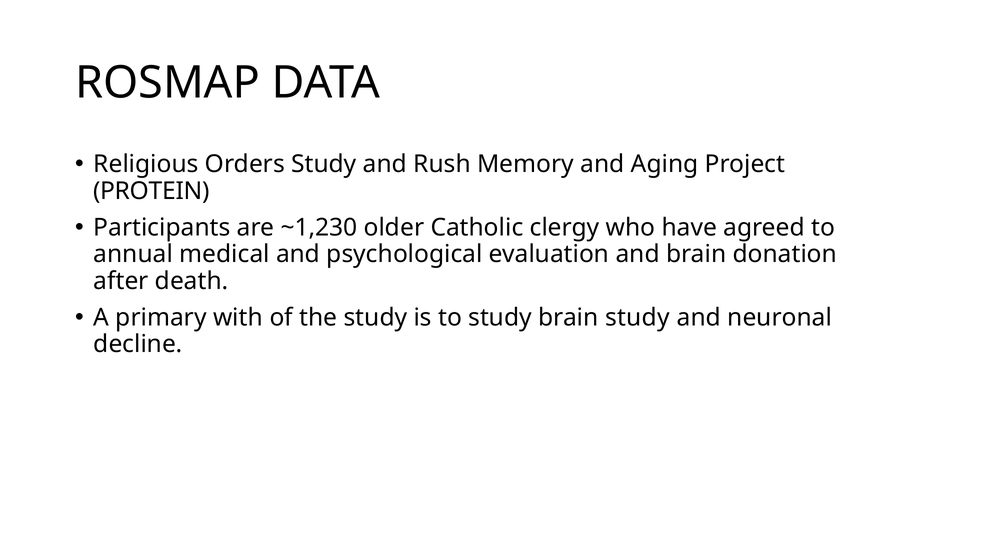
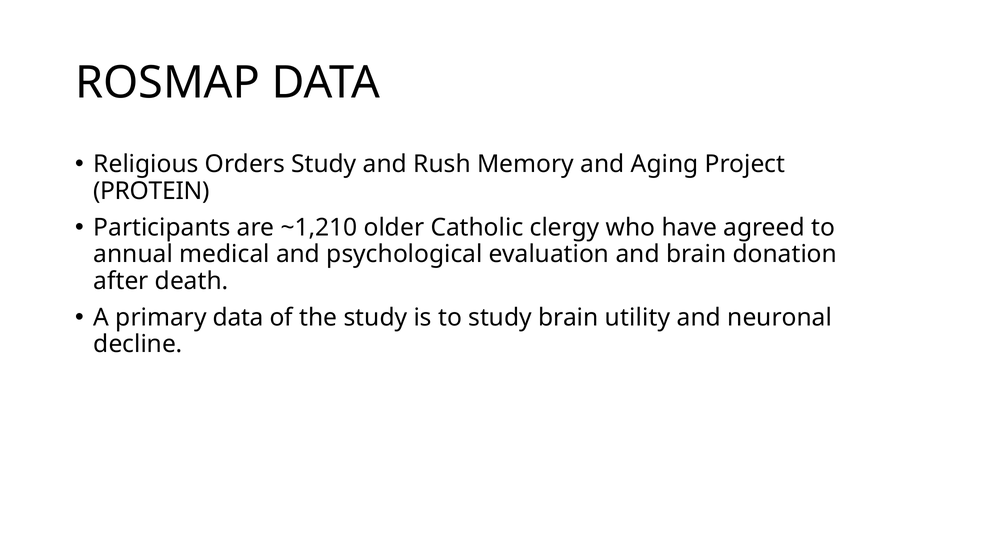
~1,230: ~1,230 -> ~1,210
primary with: with -> data
brain study: study -> utility
